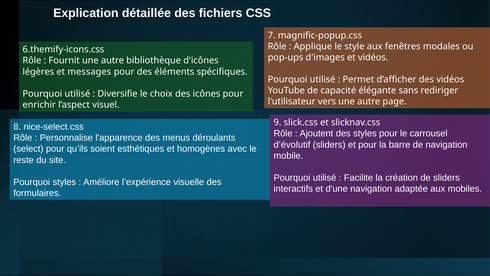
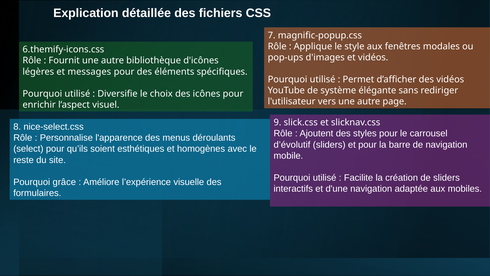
capacité: capacité -> système
Pourquoi styles: styles -> grâce
